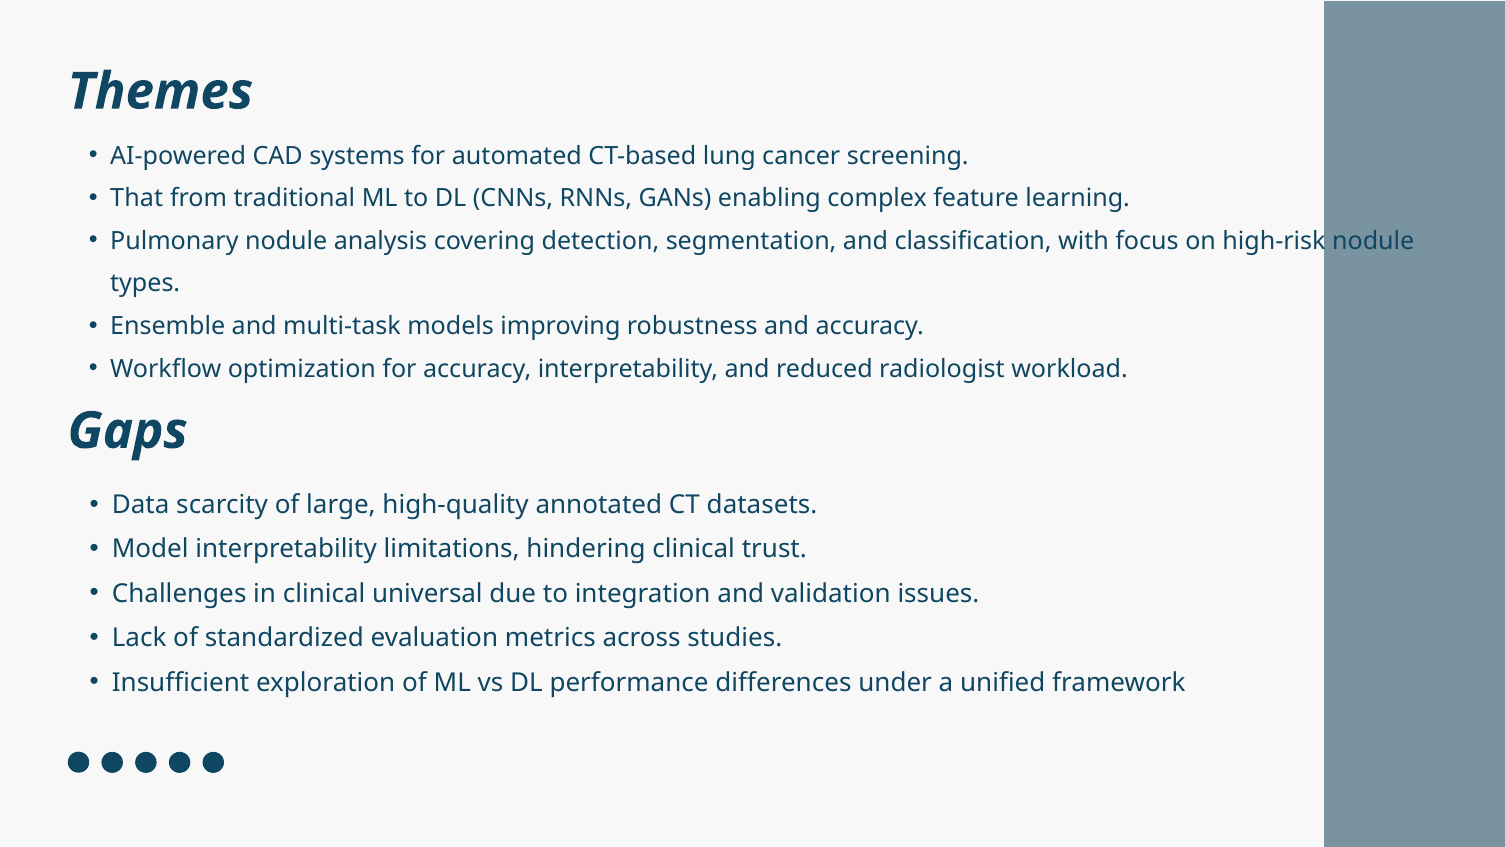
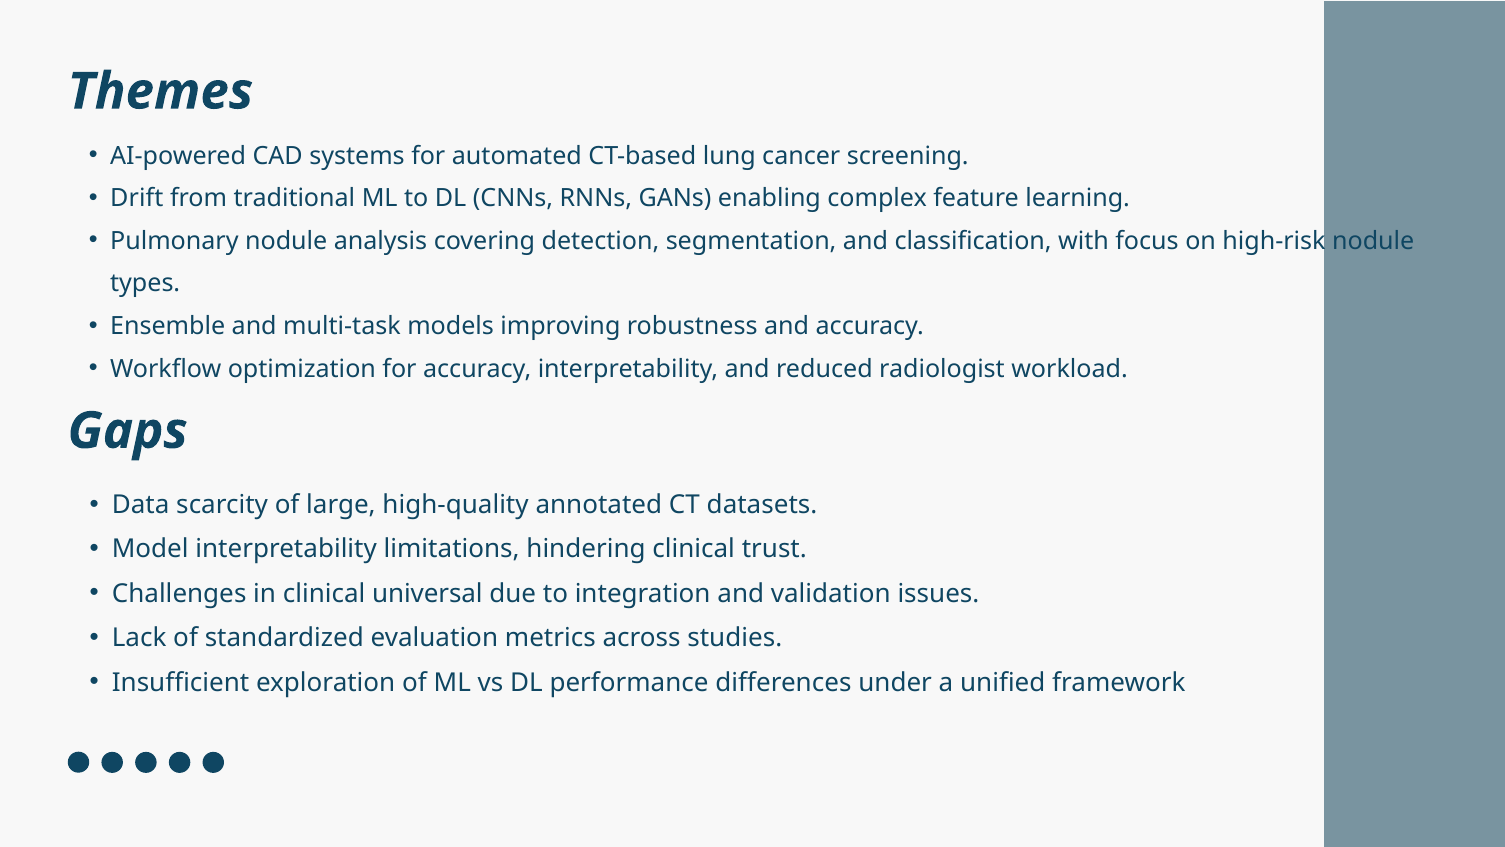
That: That -> Drift
